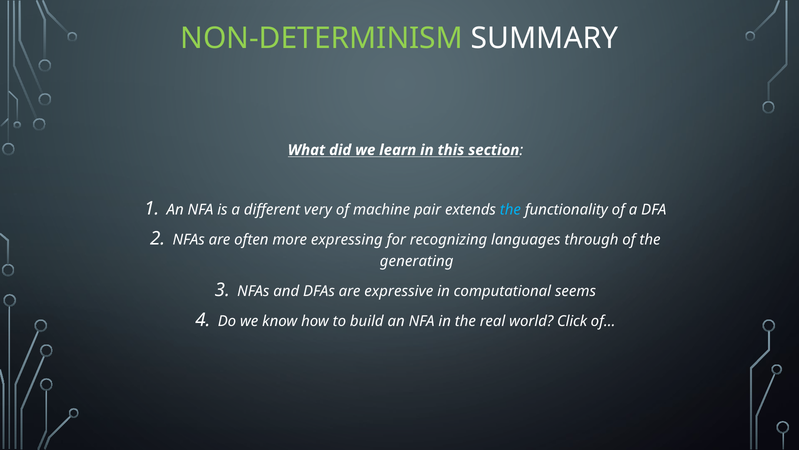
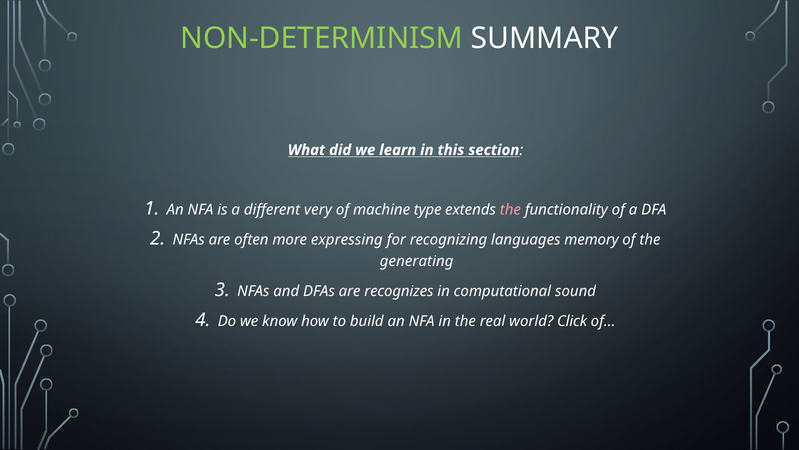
pair: pair -> type
the at (510, 210) colour: light blue -> pink
through: through -> memory
expressive: expressive -> recognizes
seems: seems -> sound
